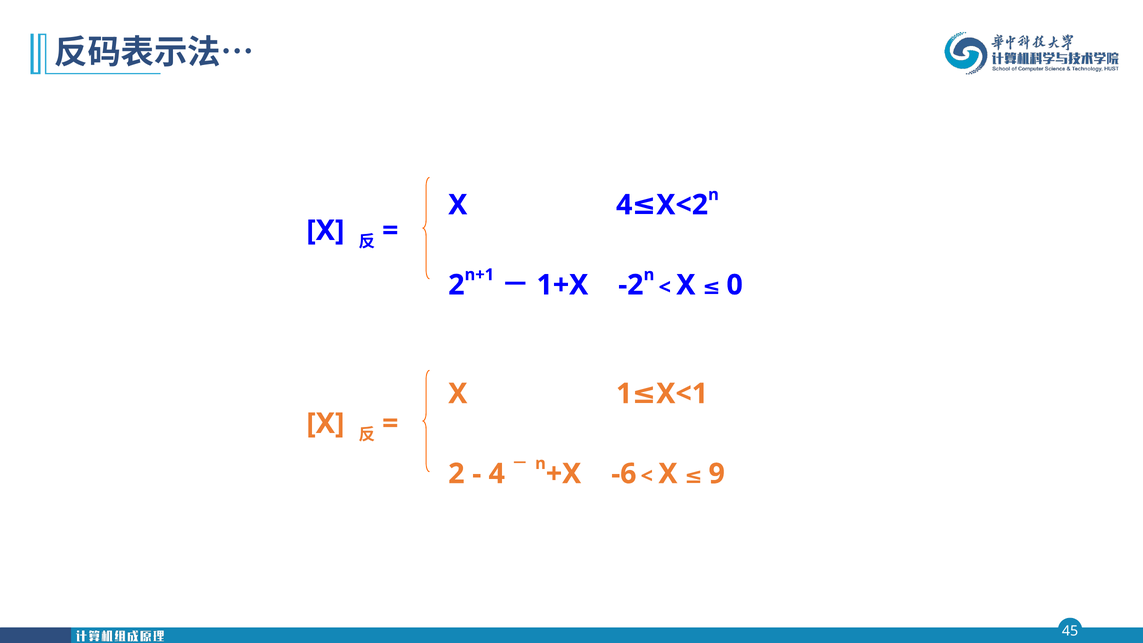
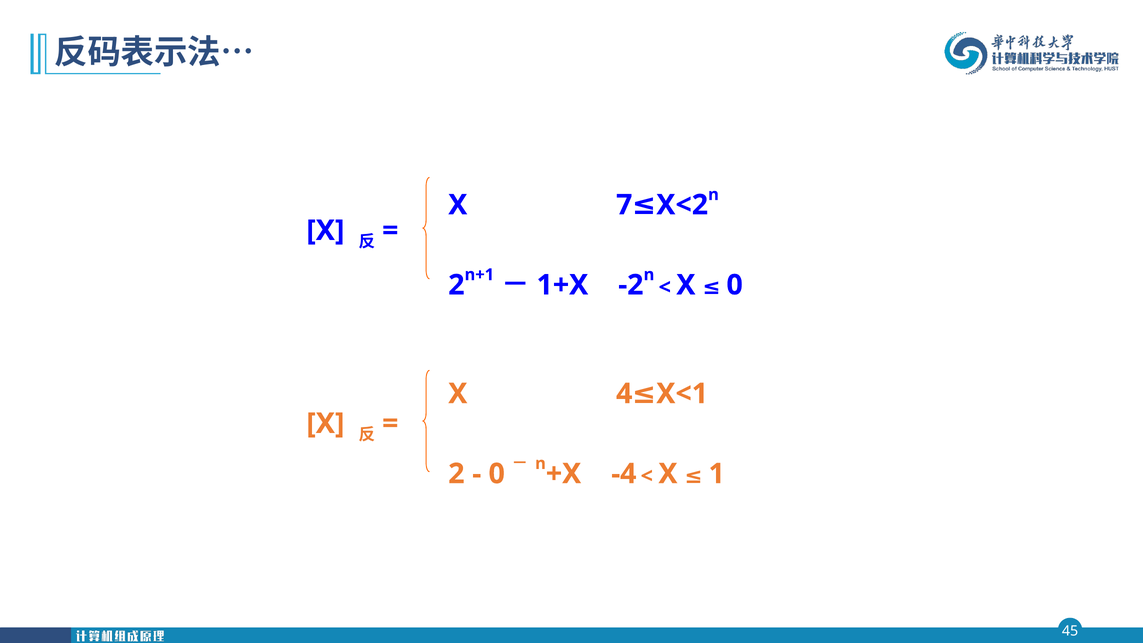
X 4: 4 -> 7
1: 1 -> 4
4 at (497, 474): 4 -> 0
-6: -6 -> -4
9: 9 -> 1
